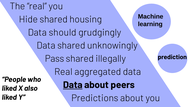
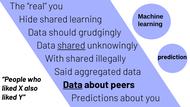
shared housing: housing -> learning
shared at (71, 46) underline: none -> present
Pass: Pass -> With
Real at (63, 72): Real -> Said
